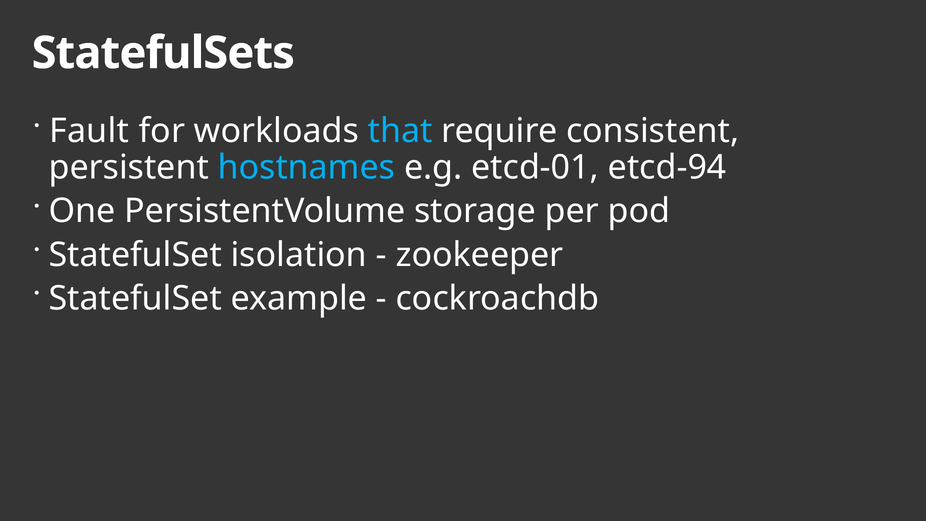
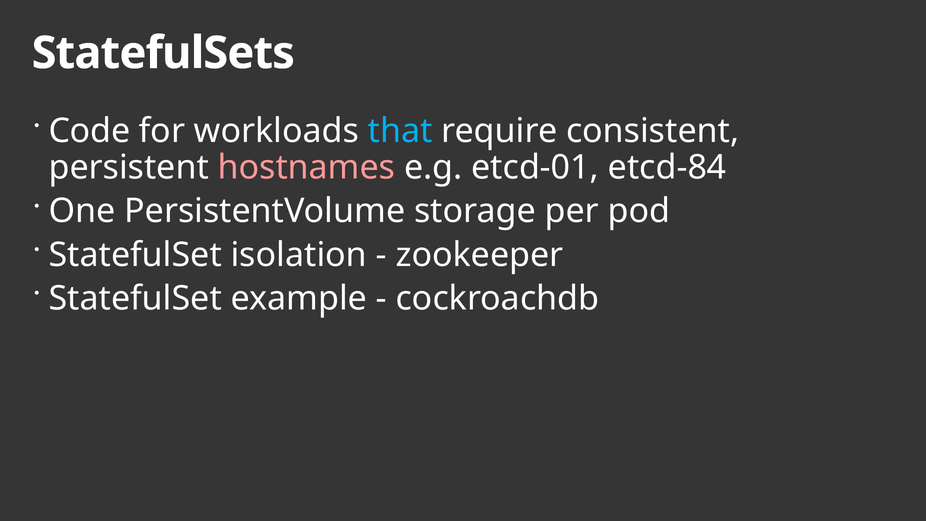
Fault: Fault -> Code
hostnames colour: light blue -> pink
etcd-94: etcd-94 -> etcd-84
